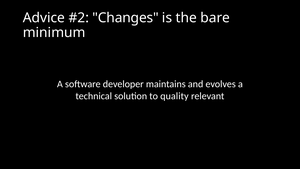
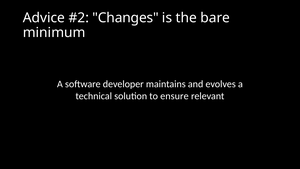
quality: quality -> ensure
